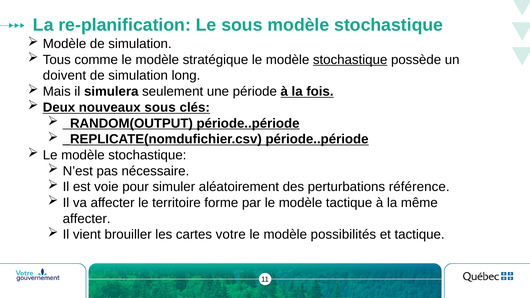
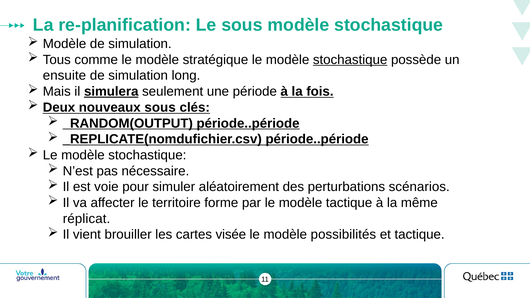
doivent: doivent -> ensuite
simulera underline: none -> present
référence: référence -> scénarios
affecter at (87, 219): affecter -> réplicat
votre: votre -> visée
